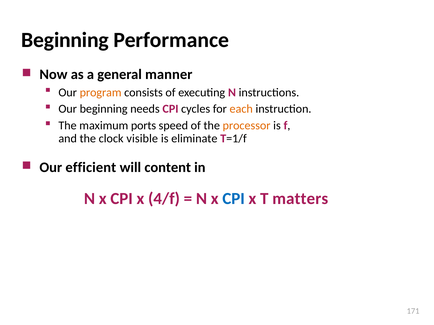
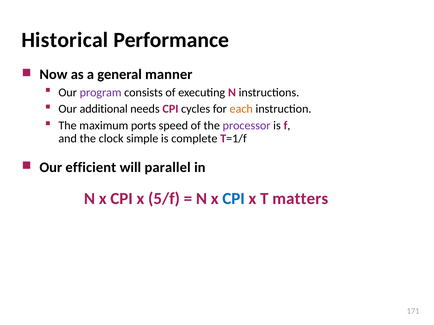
Beginning at (65, 40): Beginning -> Historical
program colour: orange -> purple
Our beginning: beginning -> additional
processor colour: orange -> purple
visible: visible -> simple
eliminate: eliminate -> complete
content: content -> parallel
4/f: 4/f -> 5/f
